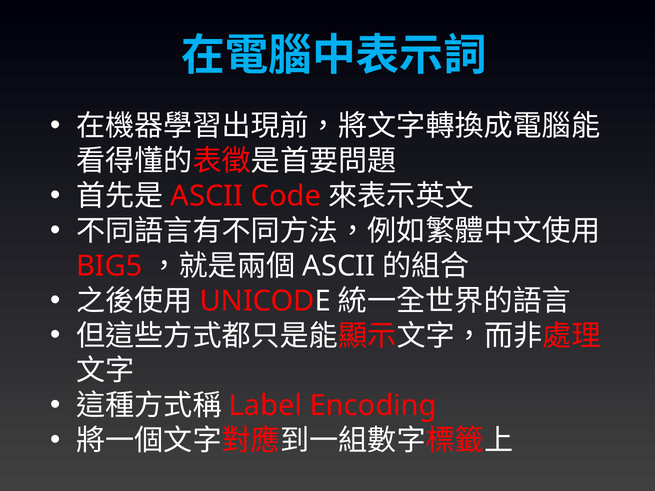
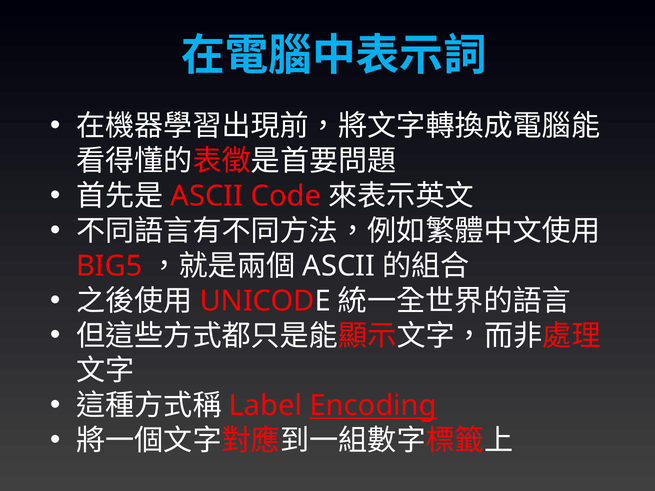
Encoding underline: none -> present
